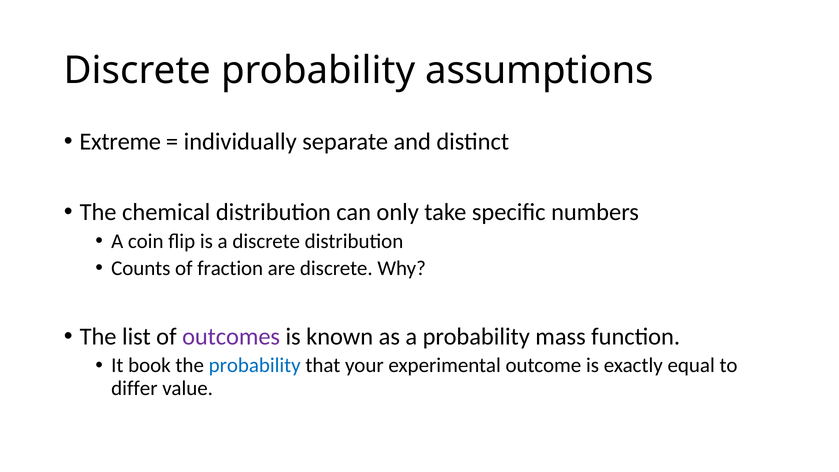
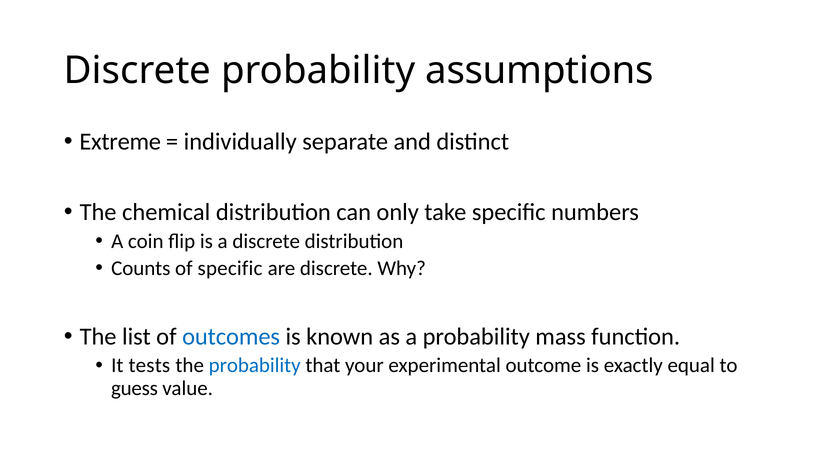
of fraction: fraction -> specific
outcomes colour: purple -> blue
book: book -> tests
differ: differ -> guess
